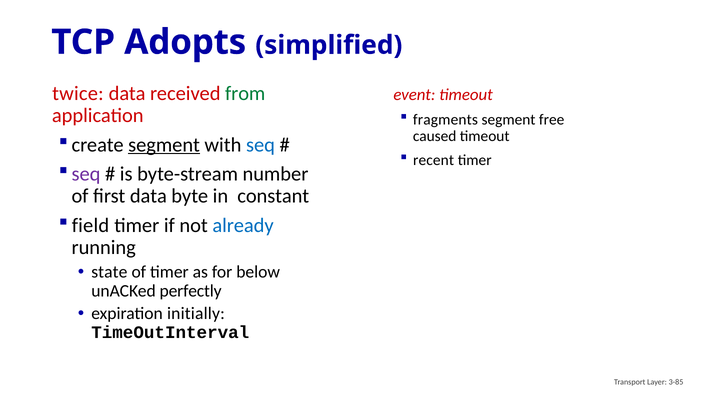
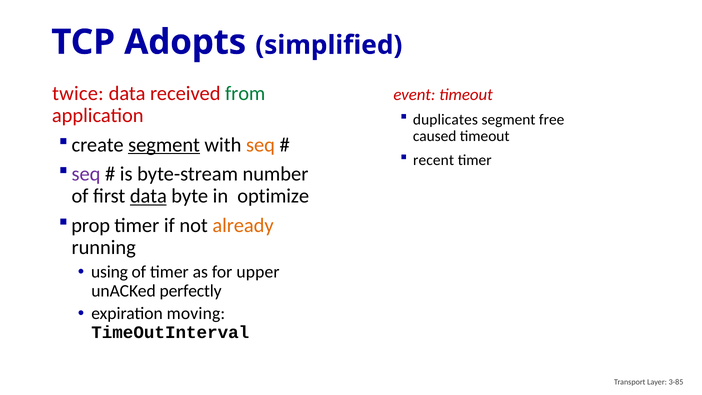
fragments: fragments -> duplicates
seq at (260, 145) colour: blue -> orange
data at (148, 196) underline: none -> present
constant: constant -> optimize
field: field -> prop
already colour: blue -> orange
state: state -> using
below: below -> upper
initially: initially -> moving
